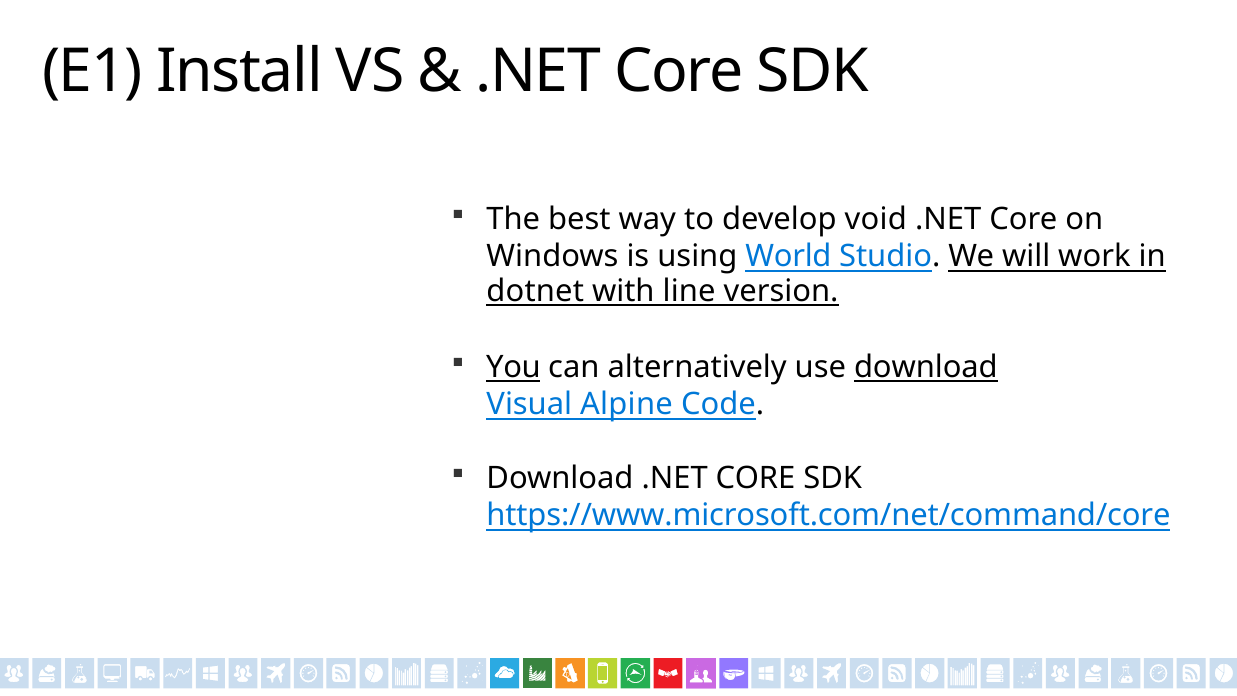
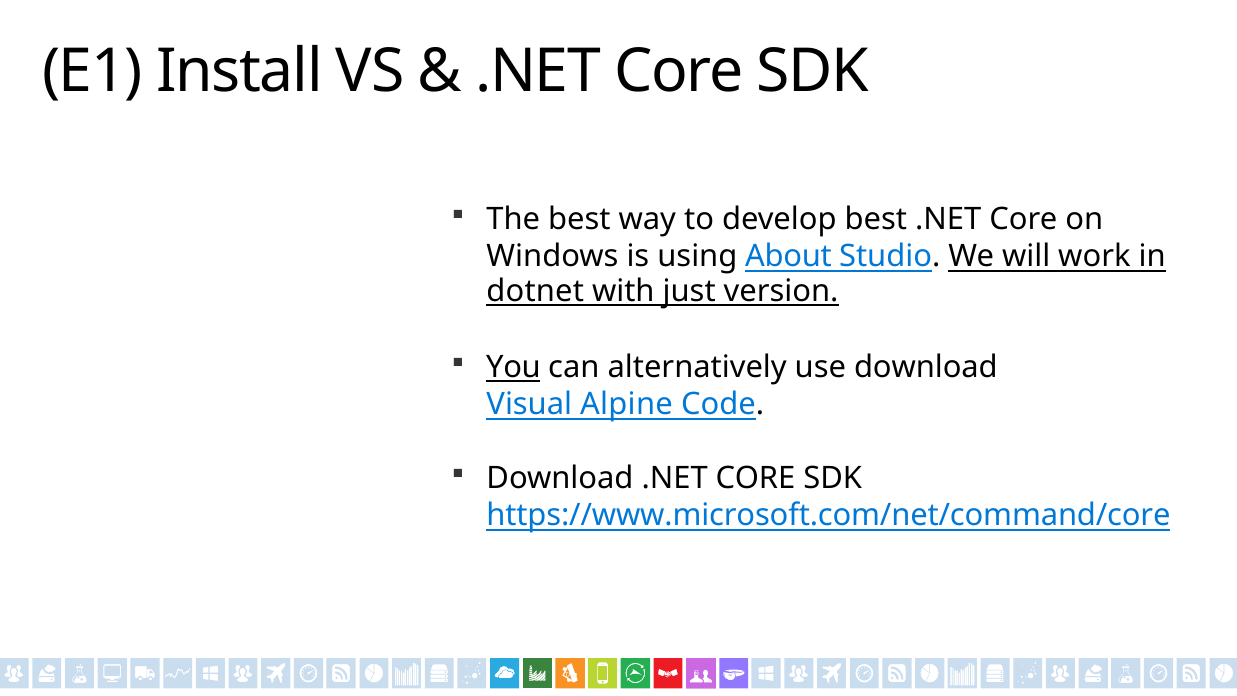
develop void: void -> best
World: World -> About
line: line -> just
download at (926, 368) underline: present -> none
